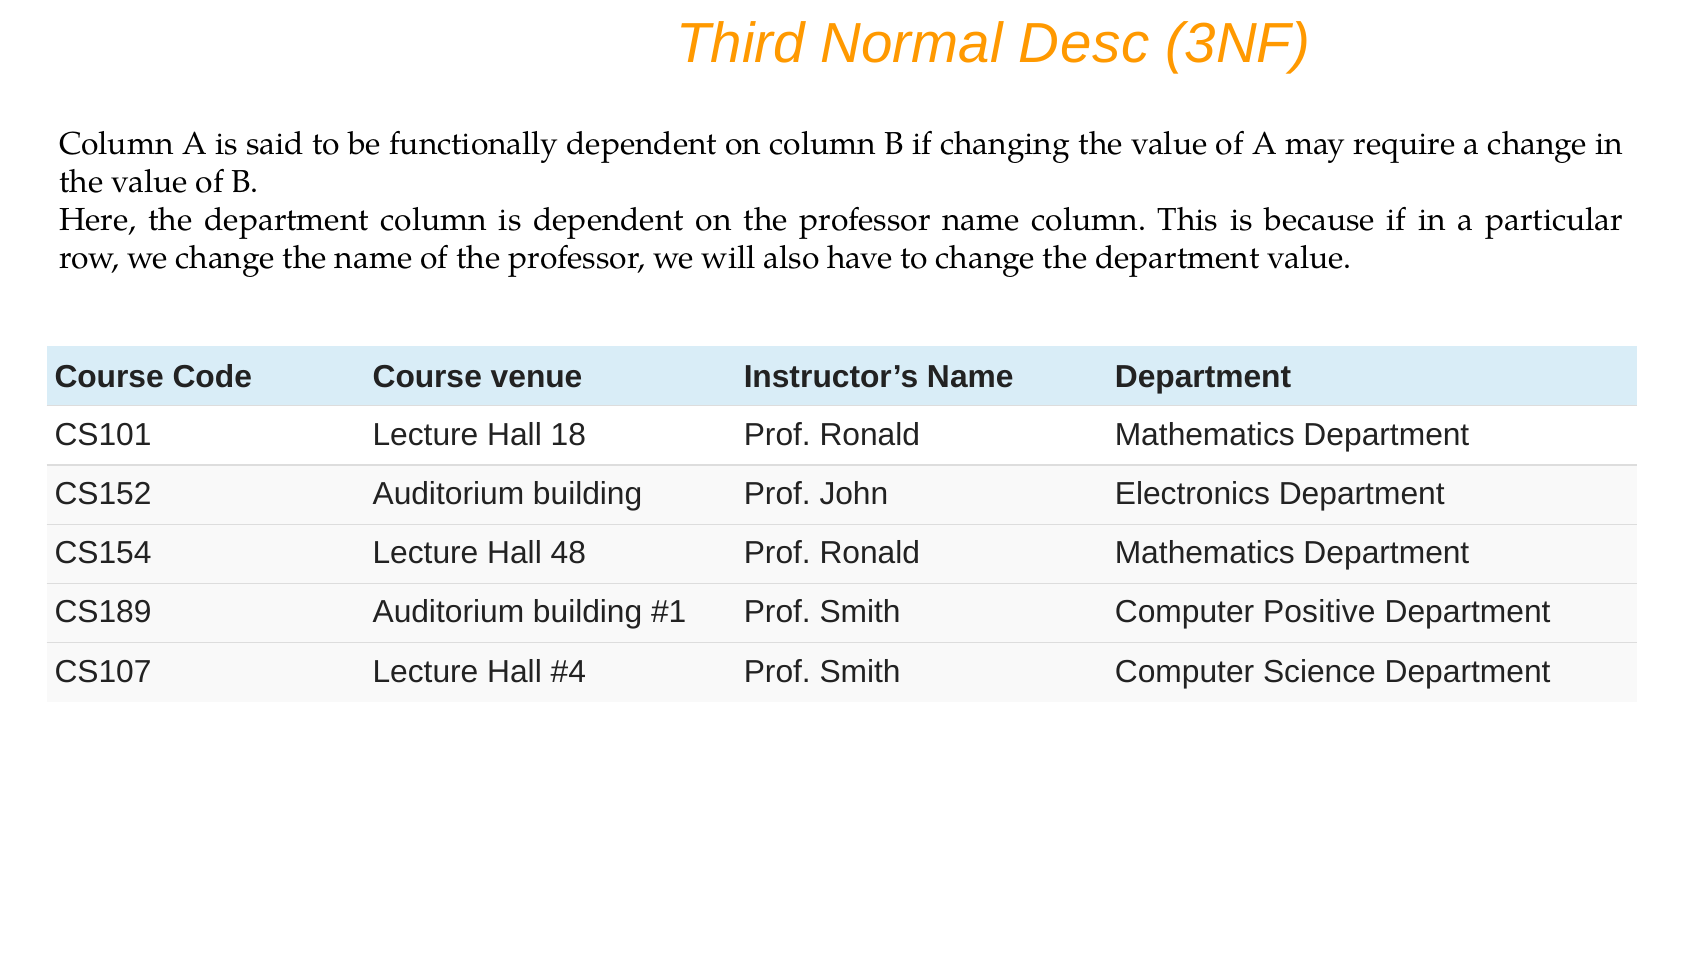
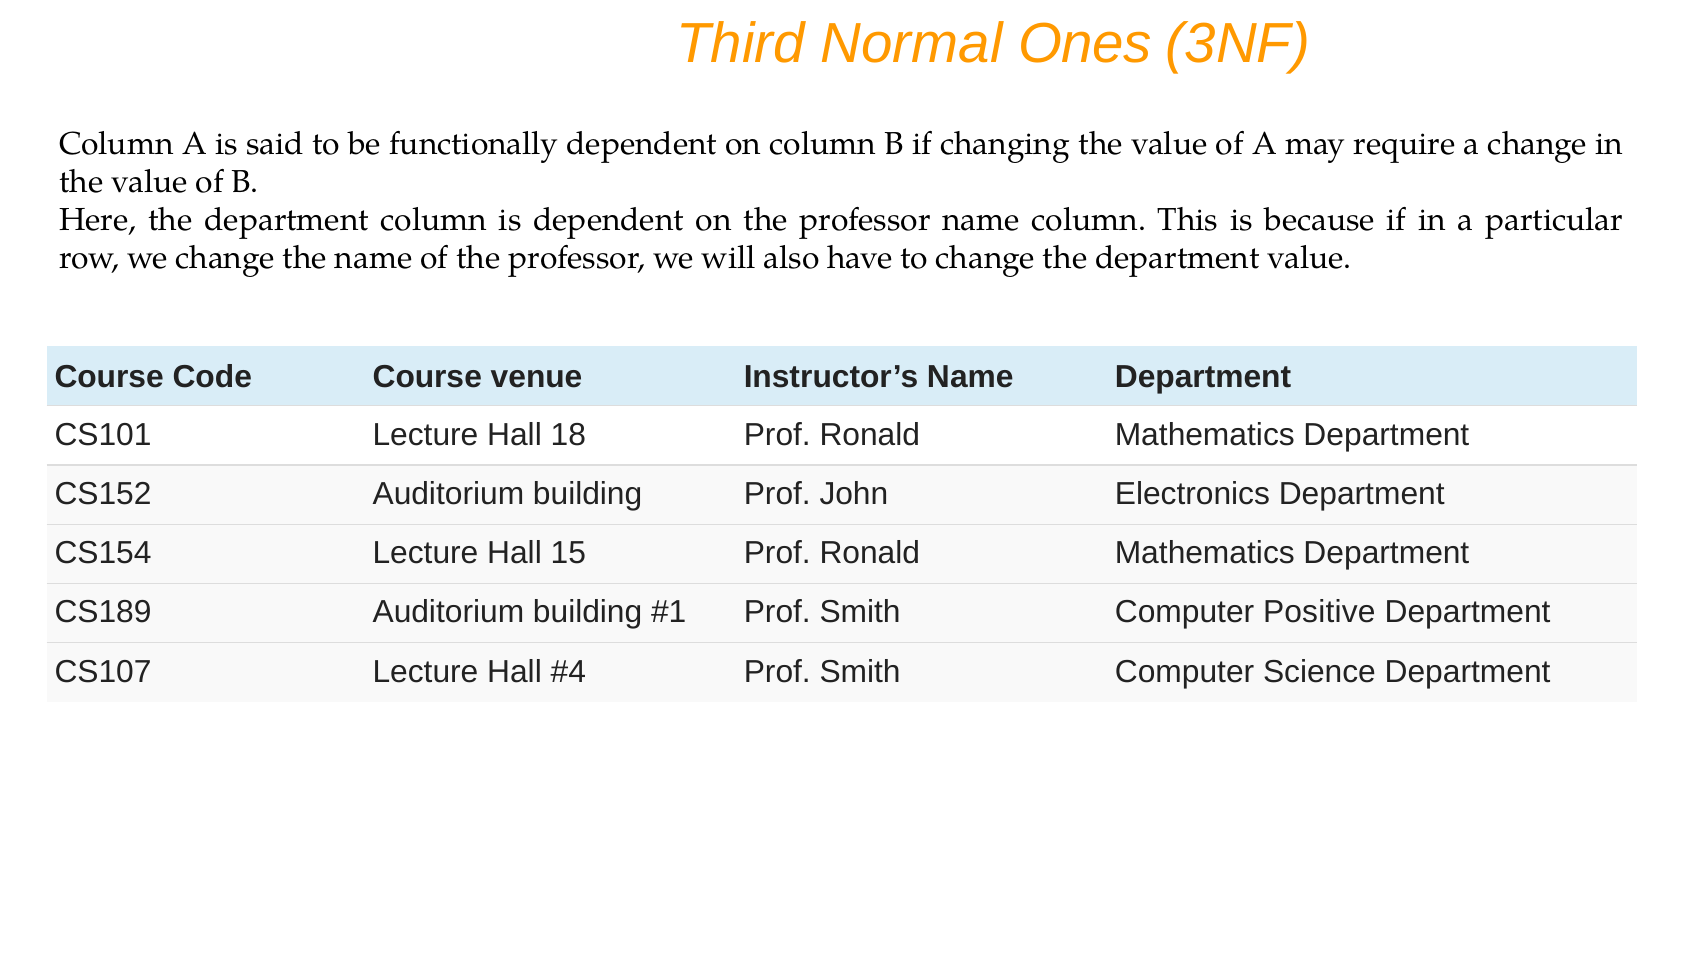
Desc: Desc -> Ones
48: 48 -> 15
